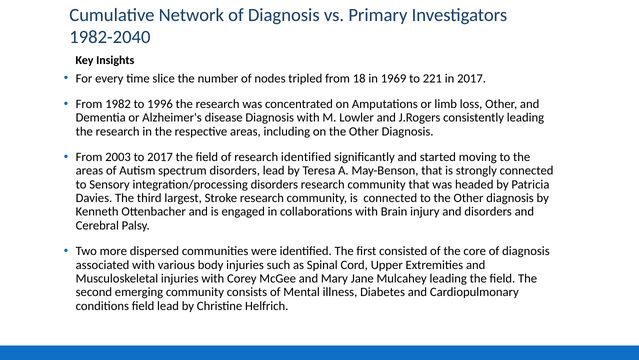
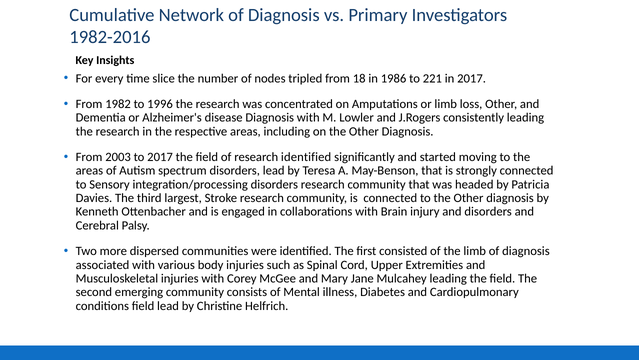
1982-2040: 1982-2040 -> 1982-2016
1969: 1969 -> 1986
the core: core -> limb
